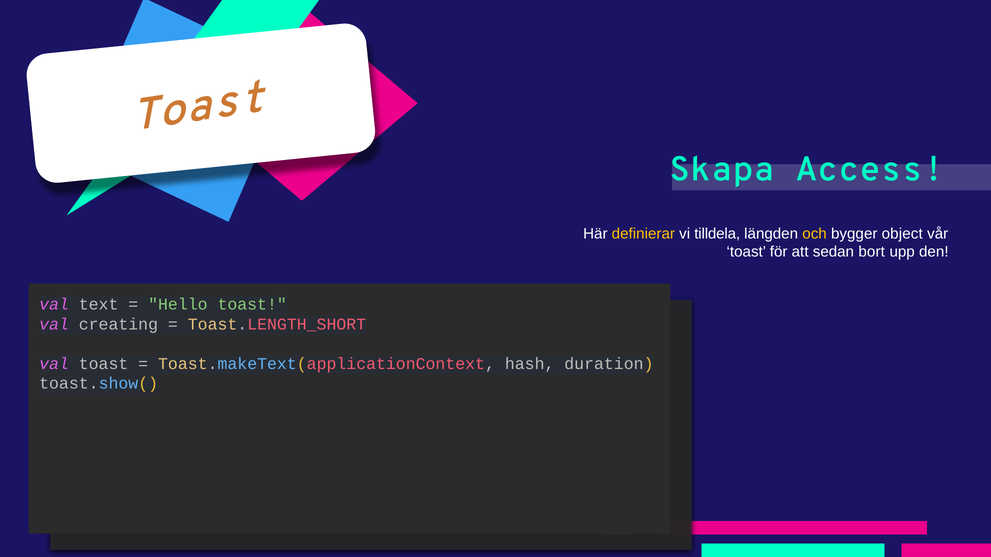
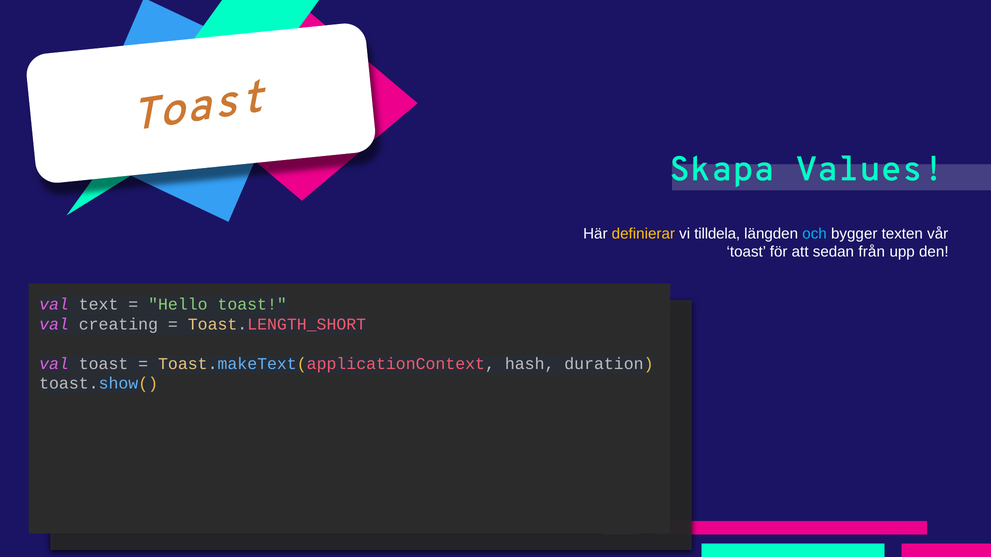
Access: Access -> Values
och colour: yellow -> light blue
object: object -> texten
bort: bort -> från
